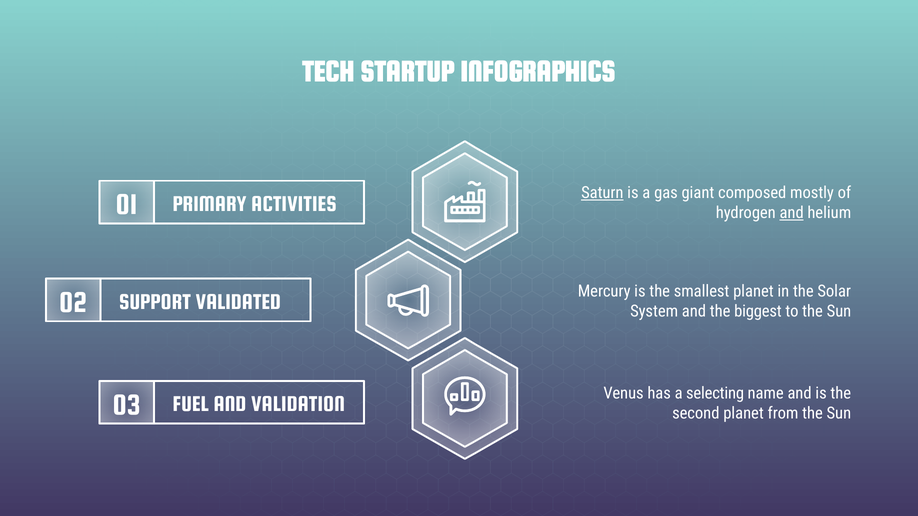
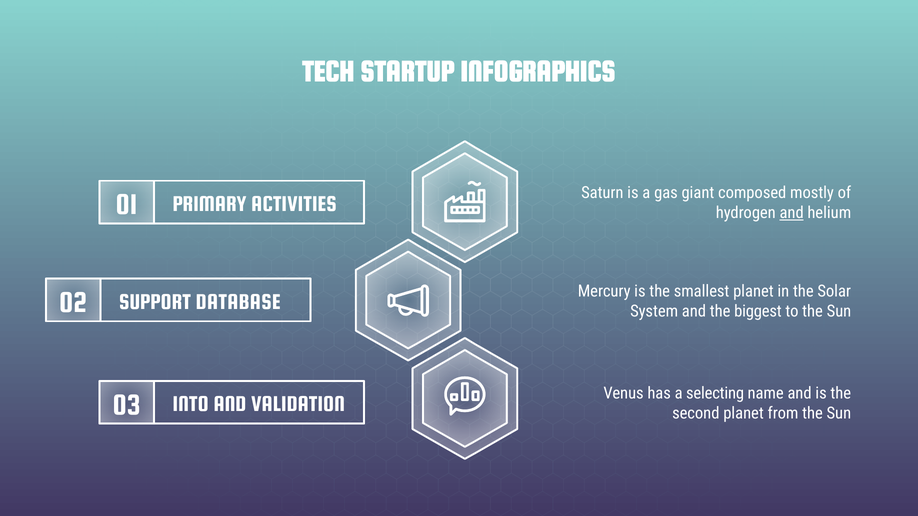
Saturn underline: present -> none
VALIDATED: VALIDATED -> DATABASE
FUEL: FUEL -> INTO
